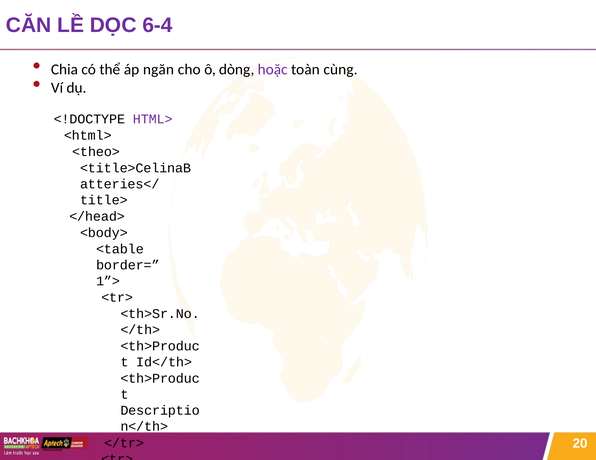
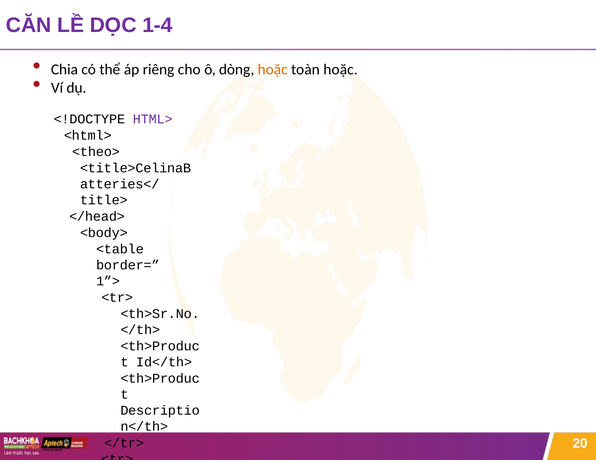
6-4: 6-4 -> 1-4
ngăn: ngăn -> riêng
hoặc at (273, 70) colour: purple -> orange
toàn cùng: cùng -> hoặc
